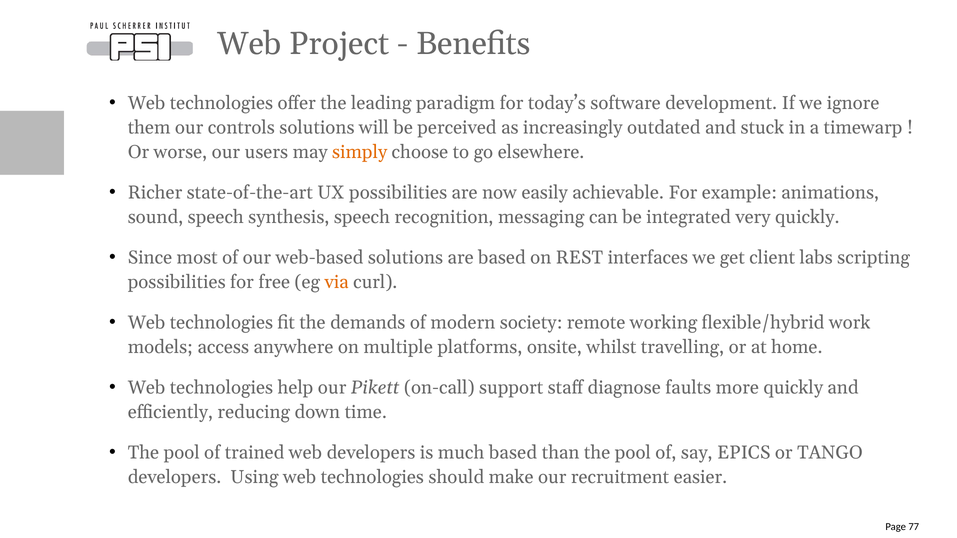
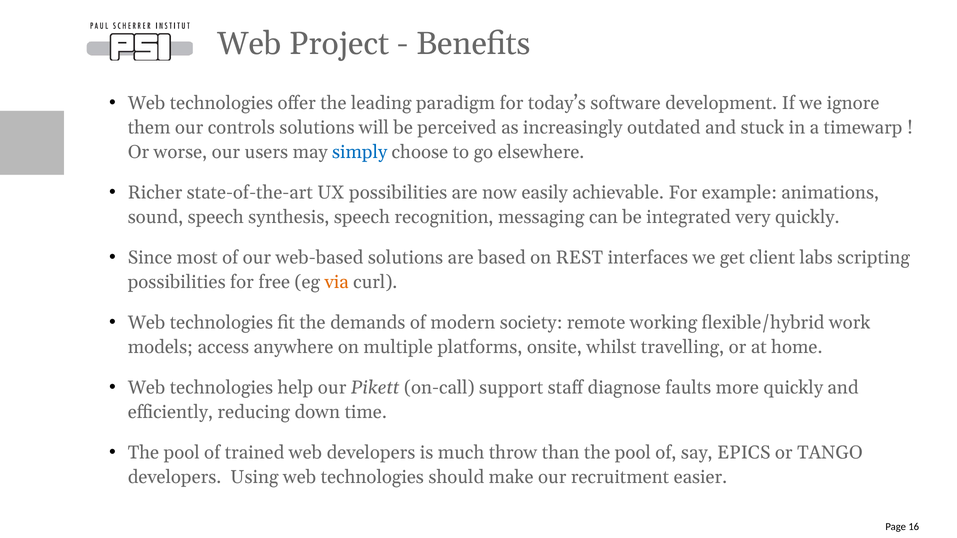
simply colour: orange -> blue
much based: based -> throw
77: 77 -> 16
